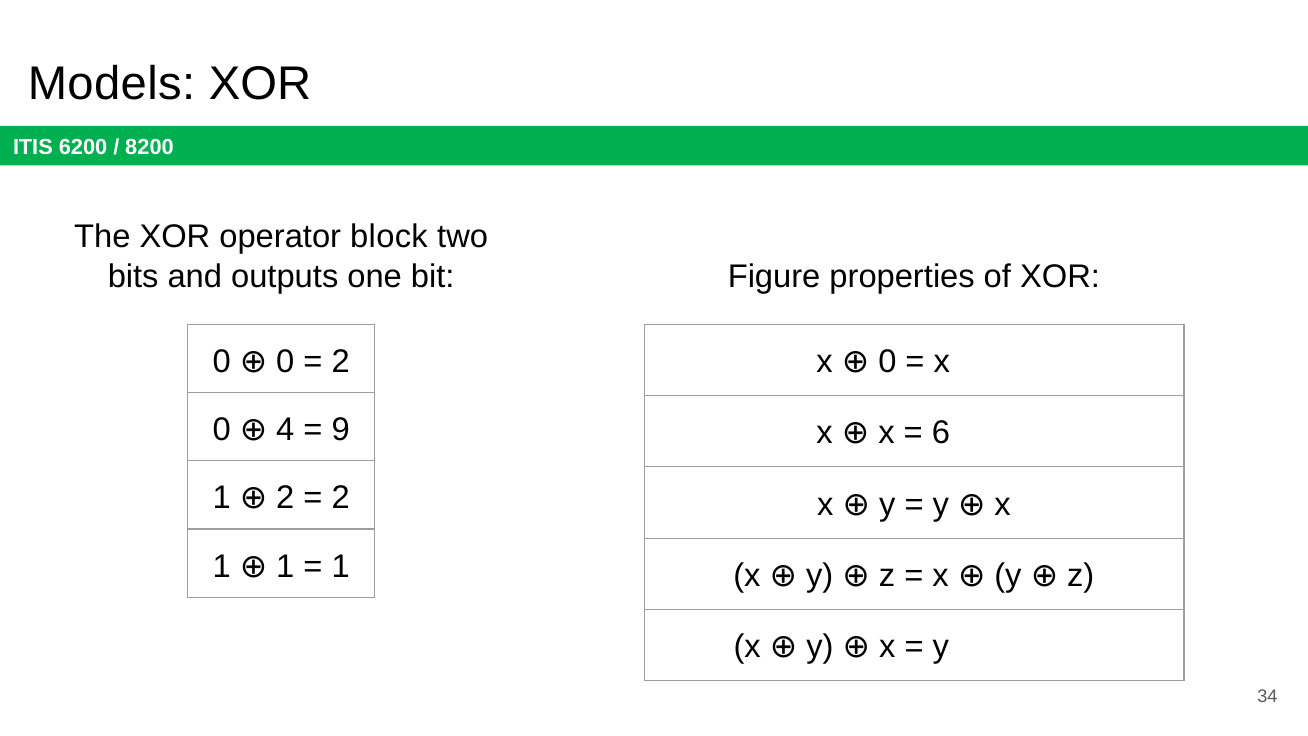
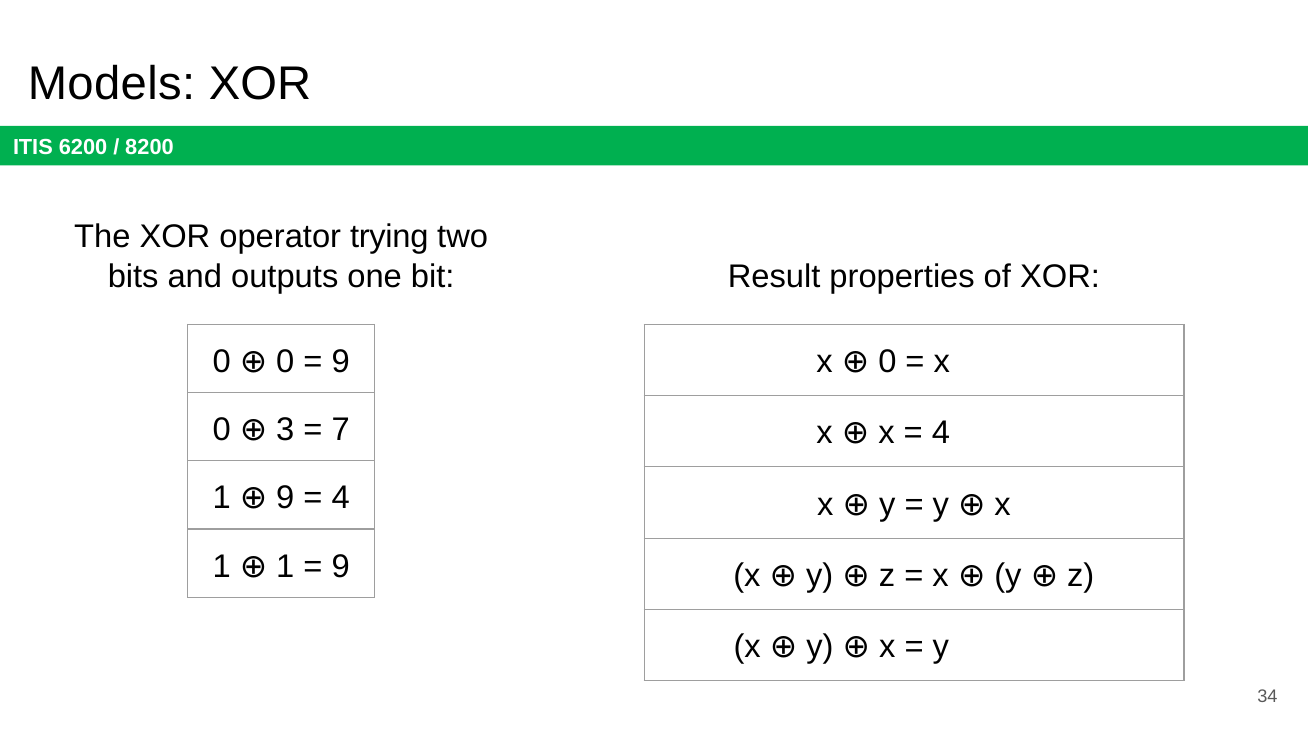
block: block -> trying
Figure: Figure -> Result
2 at (341, 362): 2 -> 9
4: 4 -> 3
9: 9 -> 7
6 at (941, 433): 6 -> 4
1 2: 2 -> 9
2 at (341, 498): 2 -> 4
1 at (341, 566): 1 -> 9
